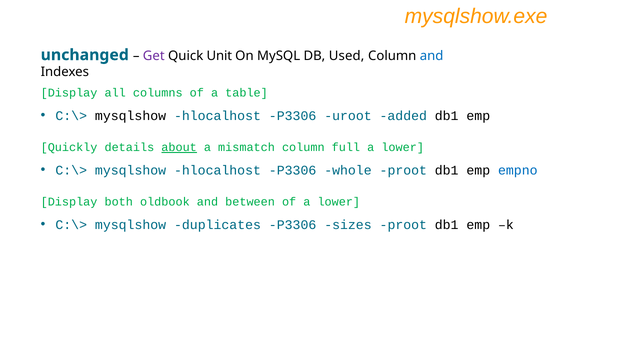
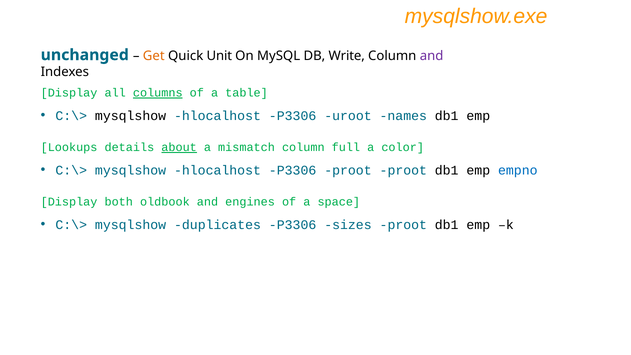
Get colour: purple -> orange
Used: Used -> Write
and at (432, 56) colour: blue -> purple
columns underline: none -> present
added: added -> names
Quickly: Quickly -> Lookups
lower at (403, 147): lower -> color
P3306 whole: whole -> proot
between: between -> engines
of a lower: lower -> space
